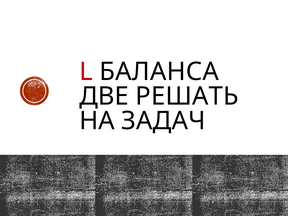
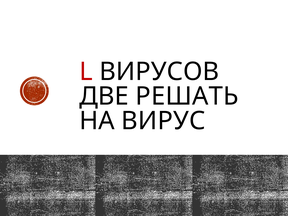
БАЛАНСА: БАЛАНСА -> ВИРУСОВ
ЗАДАЧ: ЗАДАЧ -> ВИРУС
